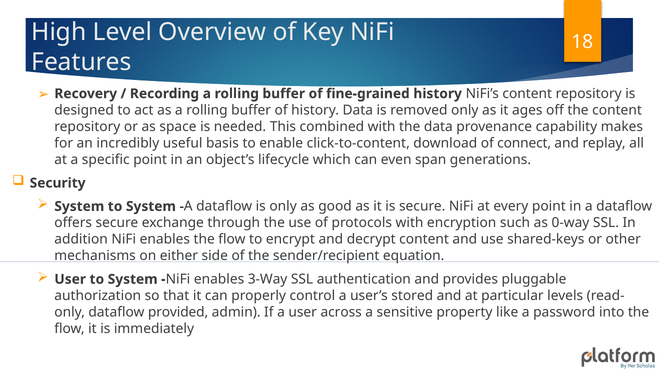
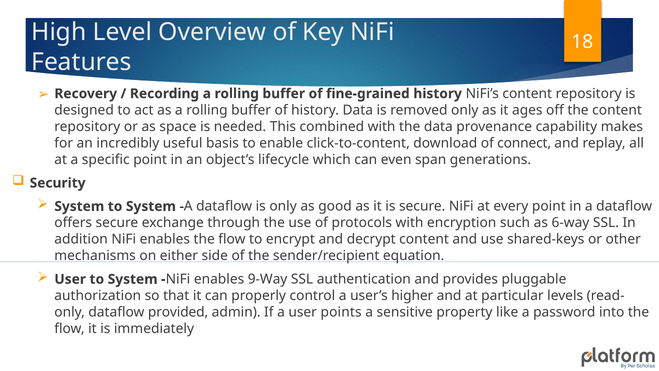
0-way: 0-way -> 6-way
3-Way: 3-Way -> 9-Way
stored: stored -> higher
across: across -> points
